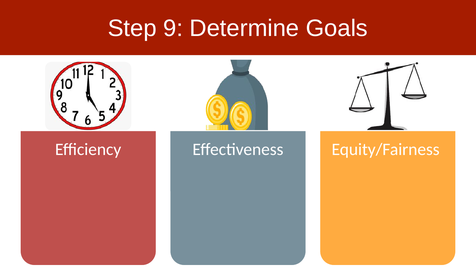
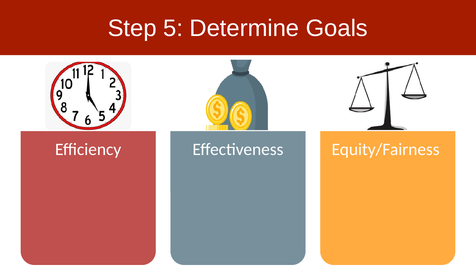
9: 9 -> 5
